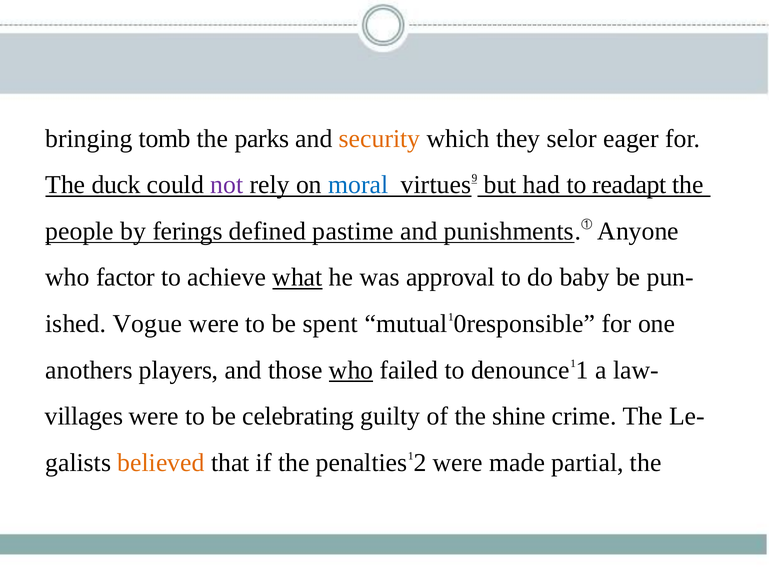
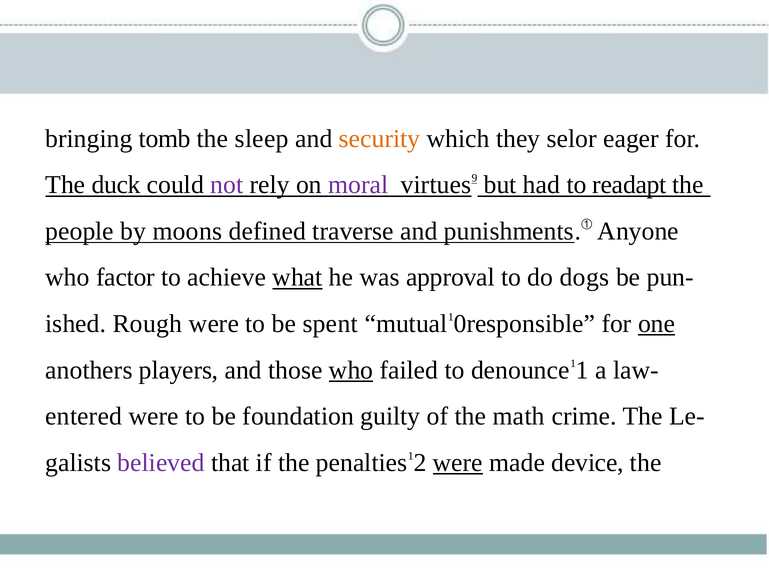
parks: parks -> sleep
moral colour: blue -> purple
ferings: ferings -> moons
pastime: pastime -> traverse
baby: baby -> dogs
Vogue: Vogue -> Rough
one underline: none -> present
villages: villages -> entered
celebrating: celebrating -> foundation
shine: shine -> math
believed colour: orange -> purple
were at (458, 463) underline: none -> present
partial: partial -> device
